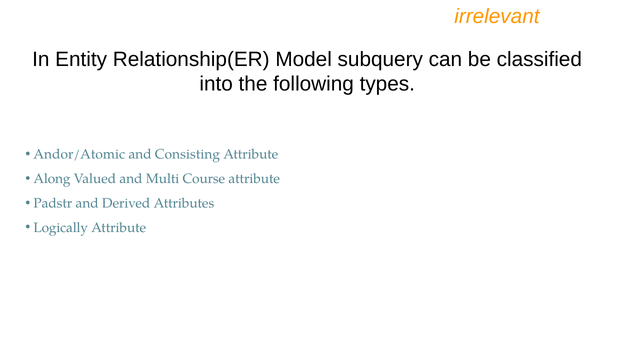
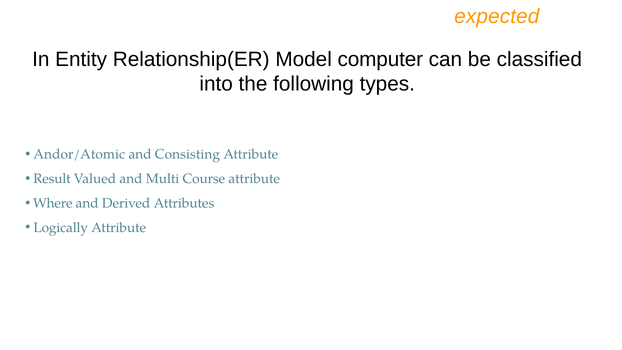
irrelevant: irrelevant -> expected
subquery: subquery -> computer
Along: Along -> Result
Padstr: Padstr -> Where
